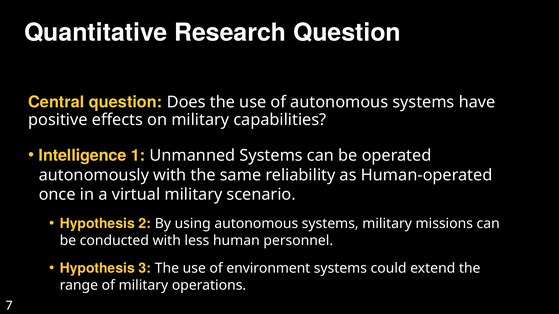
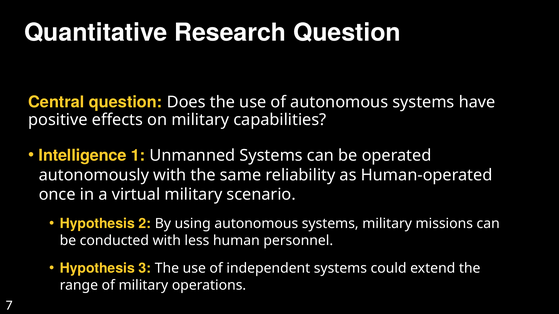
environment: environment -> independent
